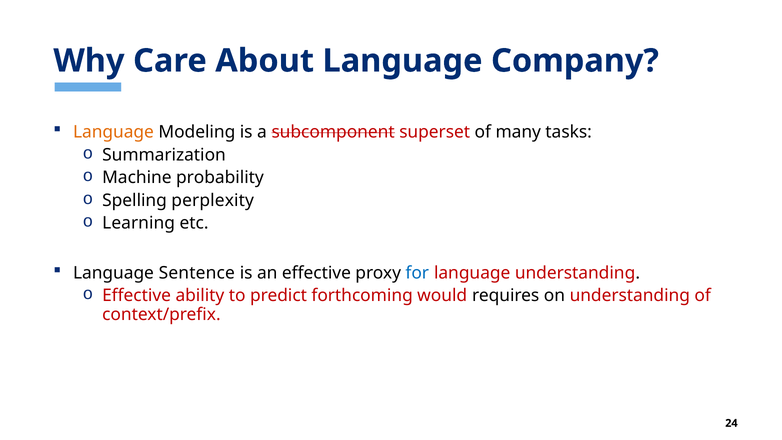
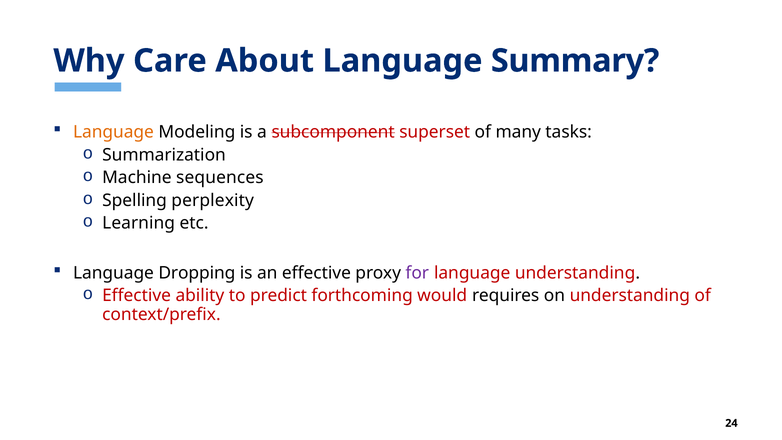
Company: Company -> Summary
probability: probability -> sequences
Sentence: Sentence -> Dropping
for colour: blue -> purple
